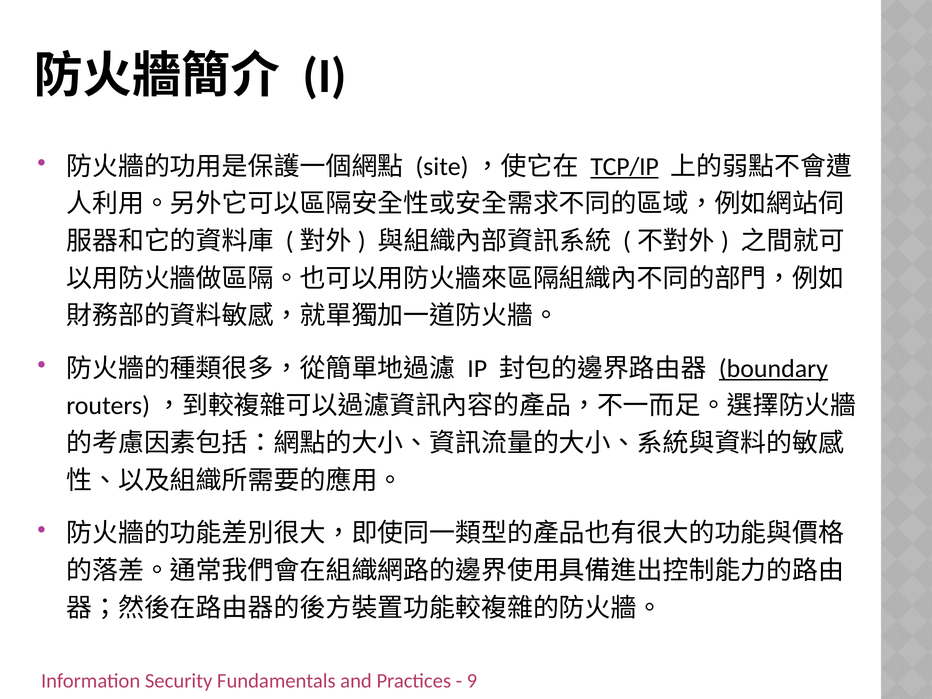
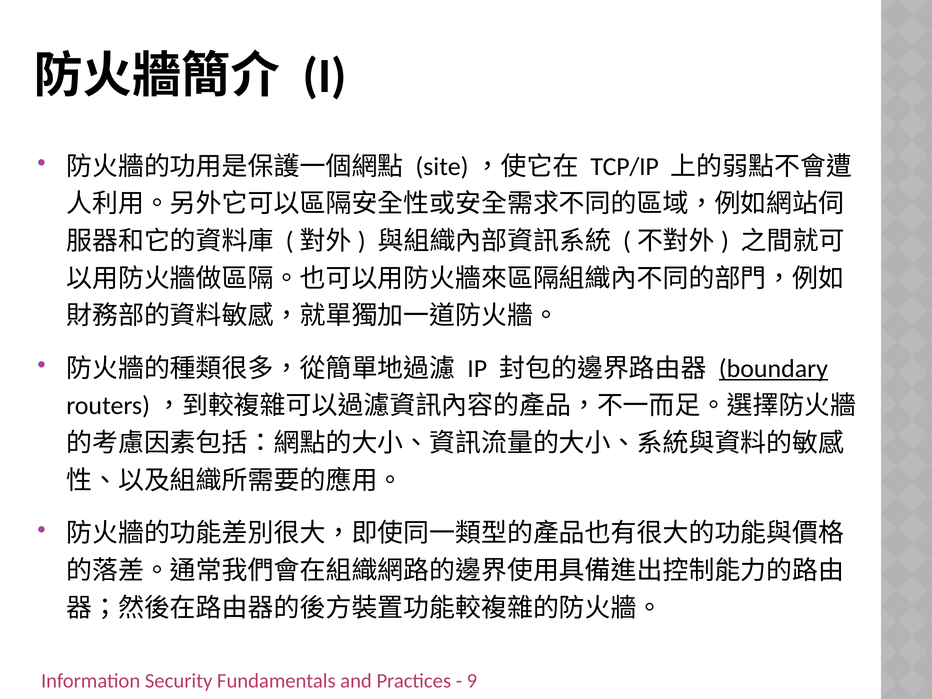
TCP/IP underline: present -> none
